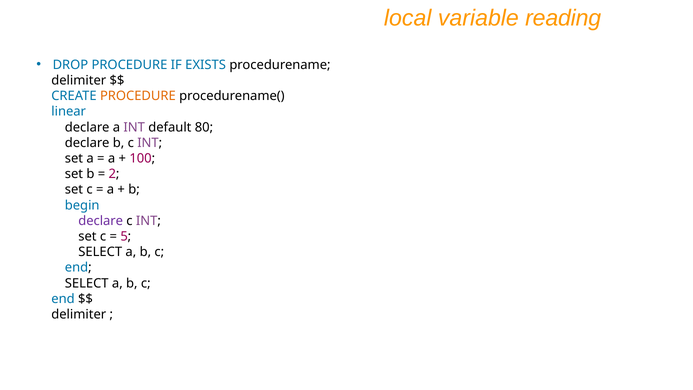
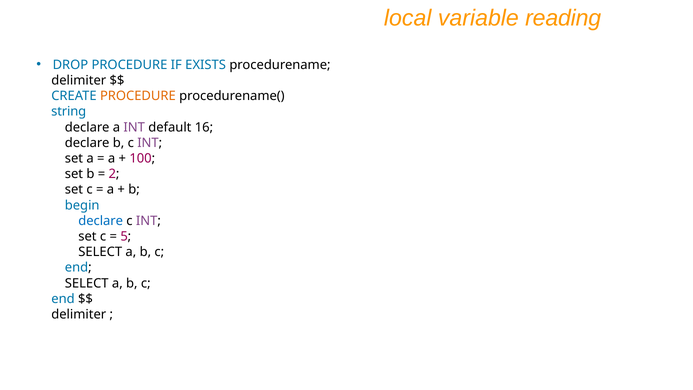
linear: linear -> string
80: 80 -> 16
declare at (101, 221) colour: purple -> blue
